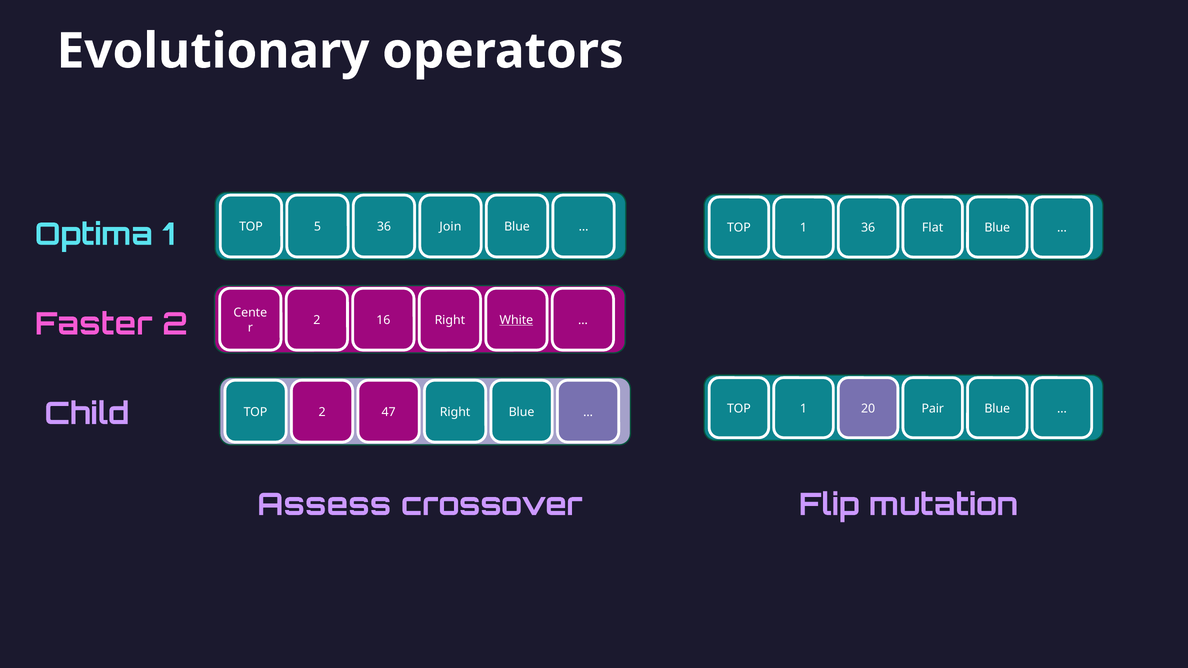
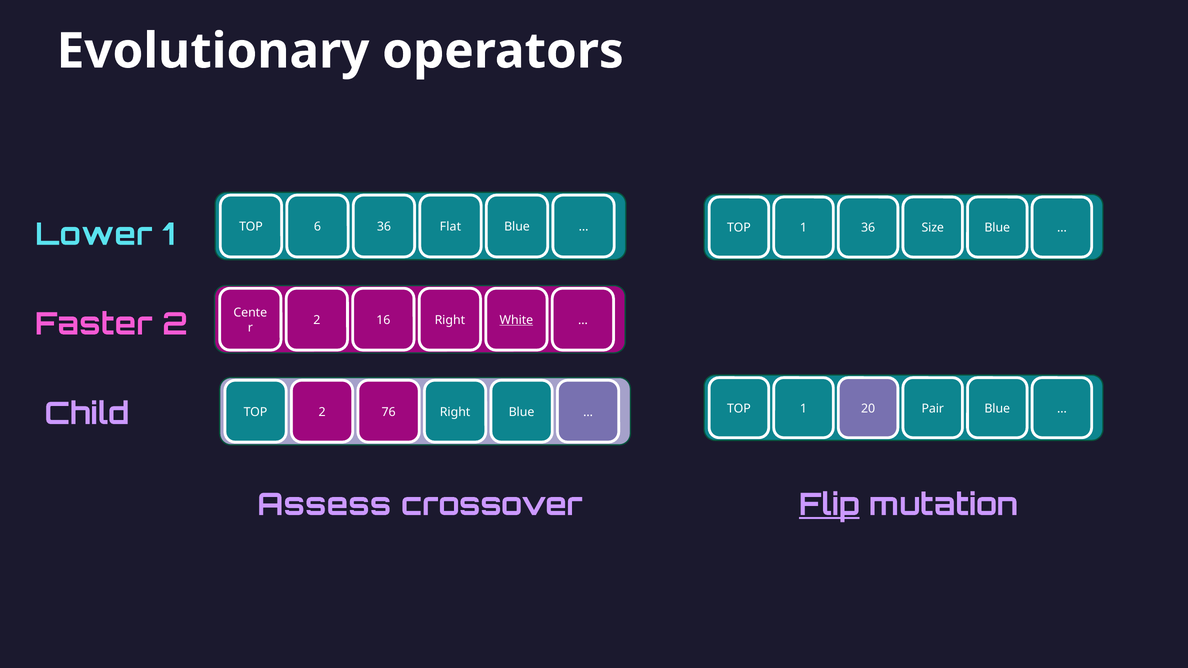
Optima: Optima -> Lower
5: 5 -> 6
Join: Join -> Flat
Flat: Flat -> Size
47: 47 -> 76
Flip underline: none -> present
